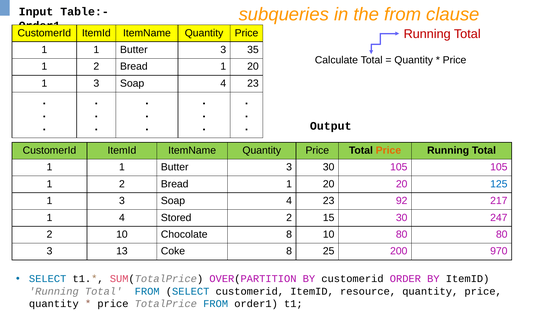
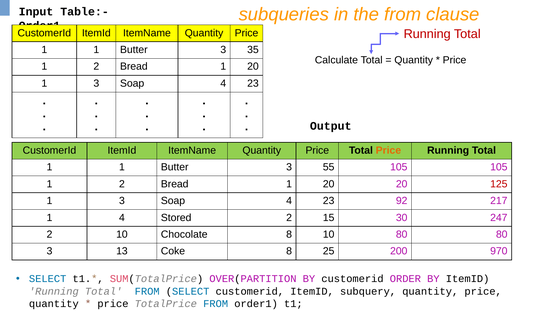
3 30: 30 -> 55
125 colour: blue -> red
resource: resource -> subquery
